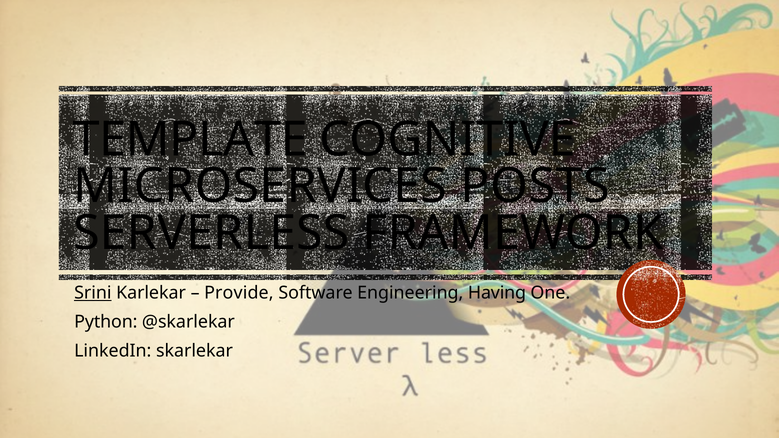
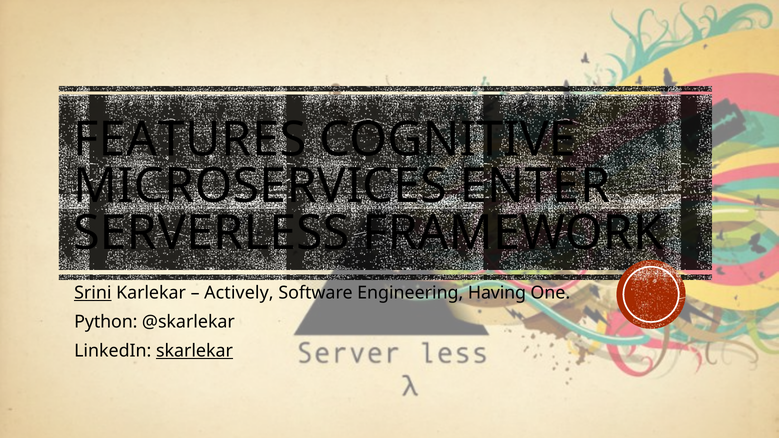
TEMPLATE: TEMPLATE -> FEATURES
POSTS: POSTS -> ENTER
Provide: Provide -> Actively
skarlekar underline: none -> present
